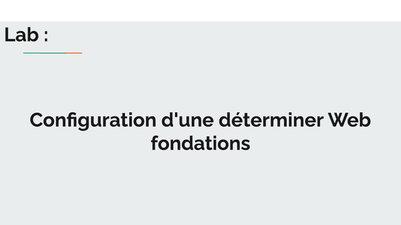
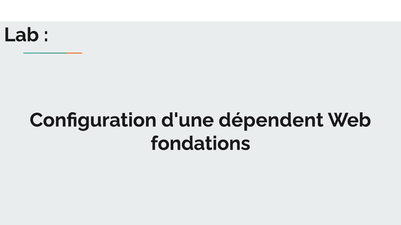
déterminer: déterminer -> dépendent
